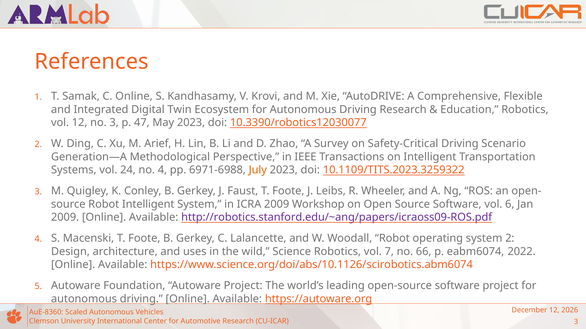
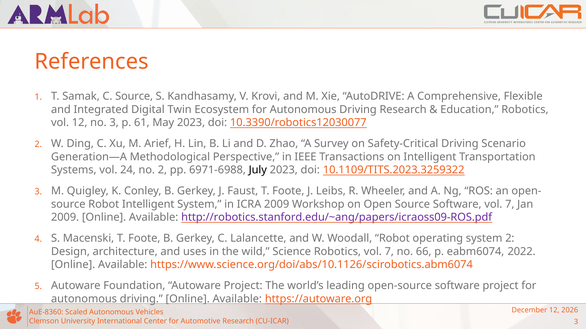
C Online: Online -> Source
47: 47 -> 61
no 4: 4 -> 2
July colour: orange -> black
Software vol 6: 6 -> 7
